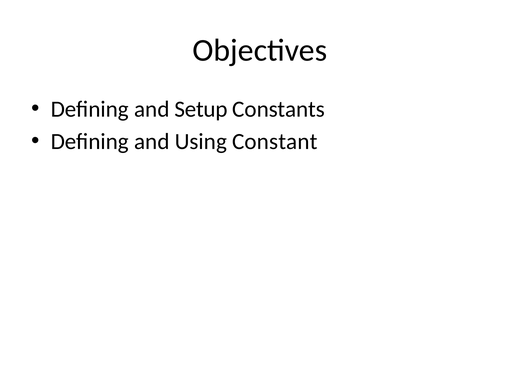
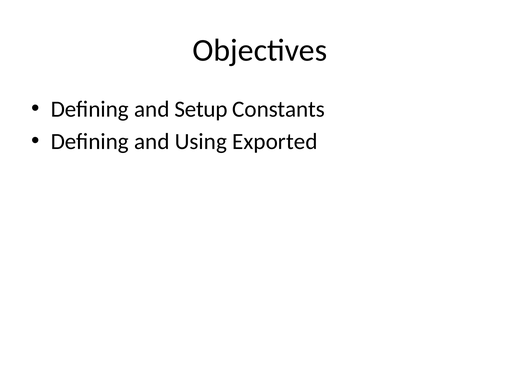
Constant: Constant -> Exported
